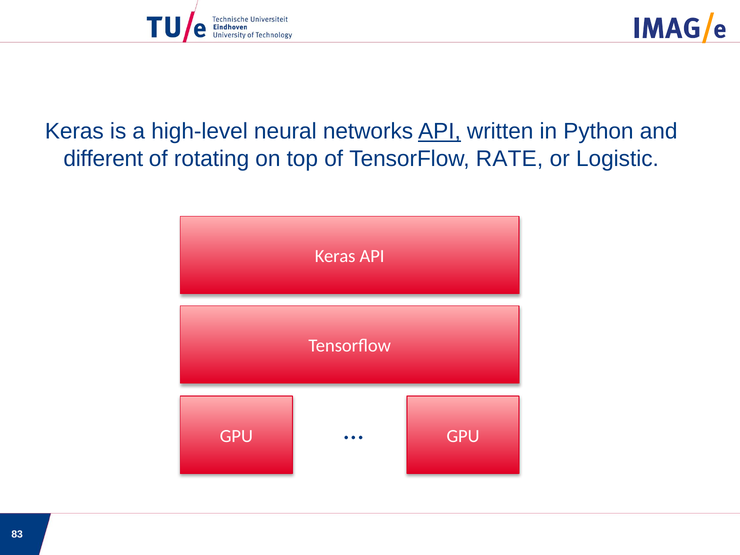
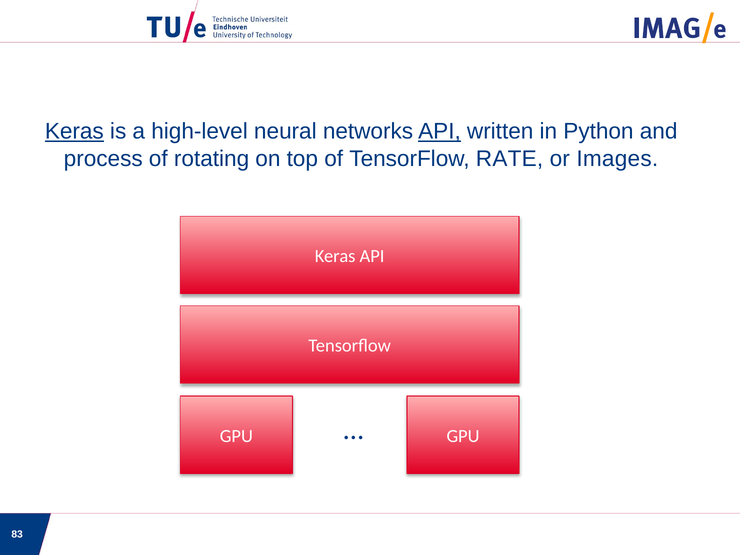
Keras at (74, 132) underline: none -> present
different: different -> process
Logistic: Logistic -> Images
